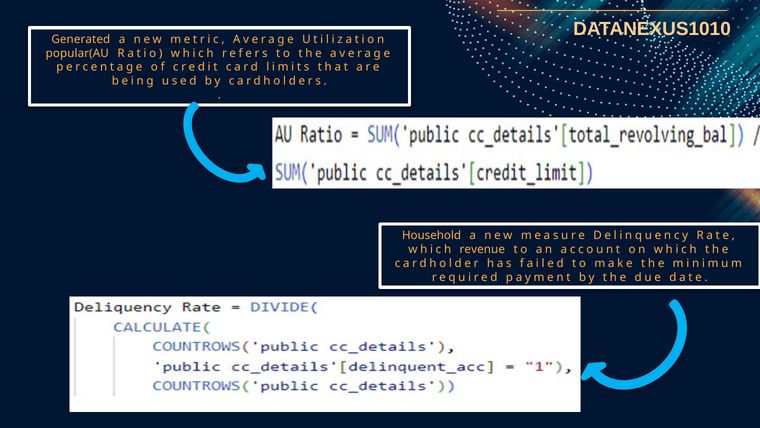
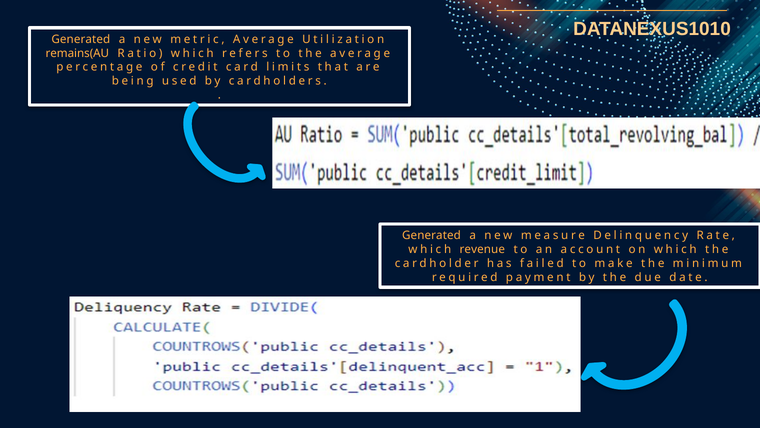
popular(AU: popular(AU -> remains(AU
Household at (432, 235): Household -> Generated
